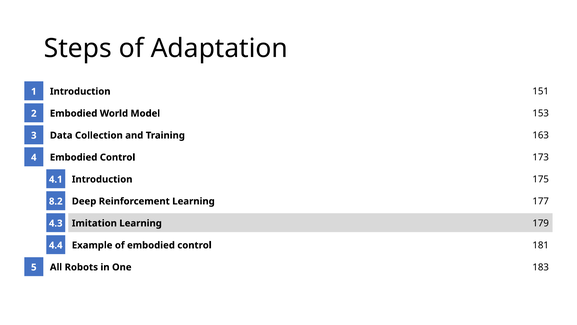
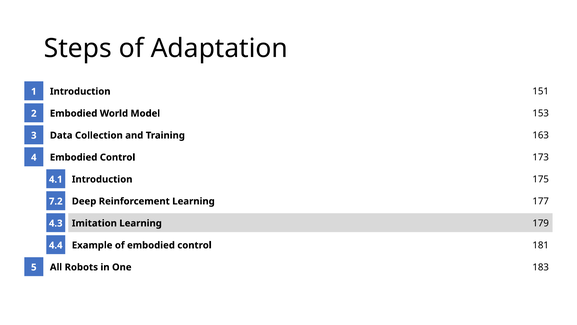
8.2: 8.2 -> 7.2
